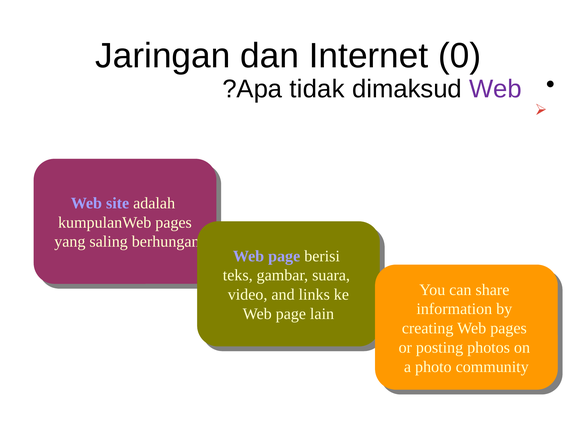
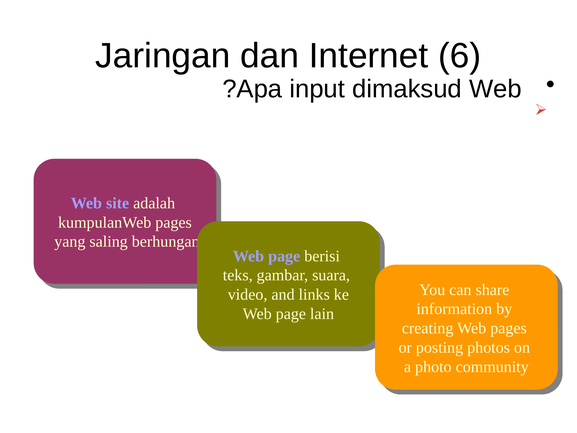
0: 0 -> 6
tidak: tidak -> input
Web at (495, 89) colour: purple -> black
